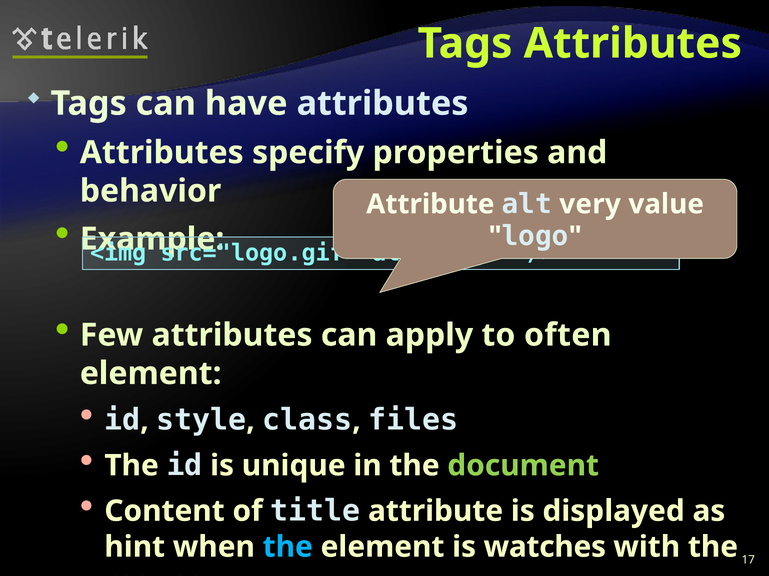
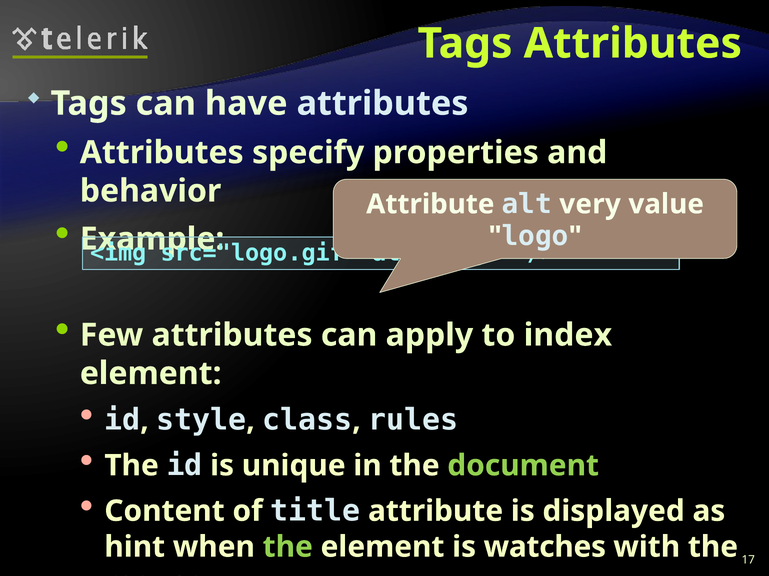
often: often -> index
files: files -> rules
the at (288, 548) colour: light blue -> light green
